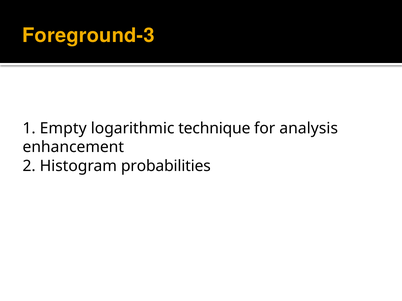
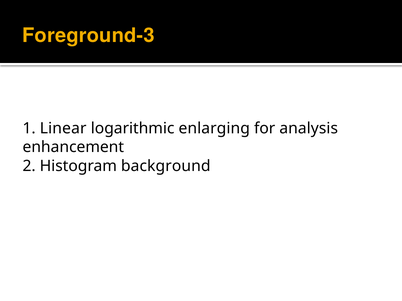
Empty: Empty -> Linear
technique: technique -> enlarging
probabilities: probabilities -> background
